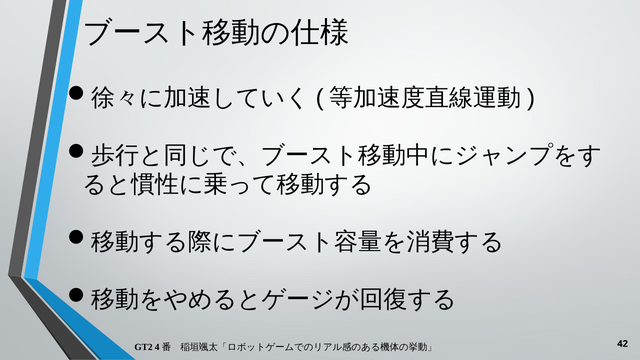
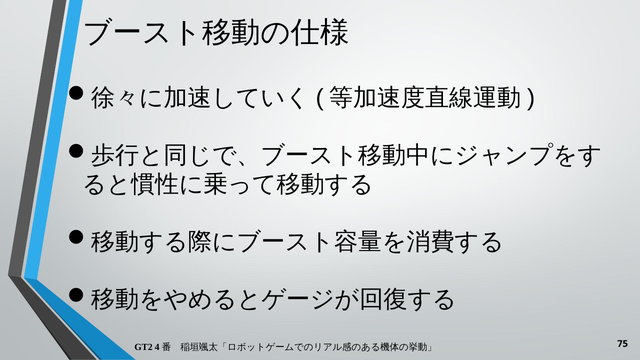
42: 42 -> 75
